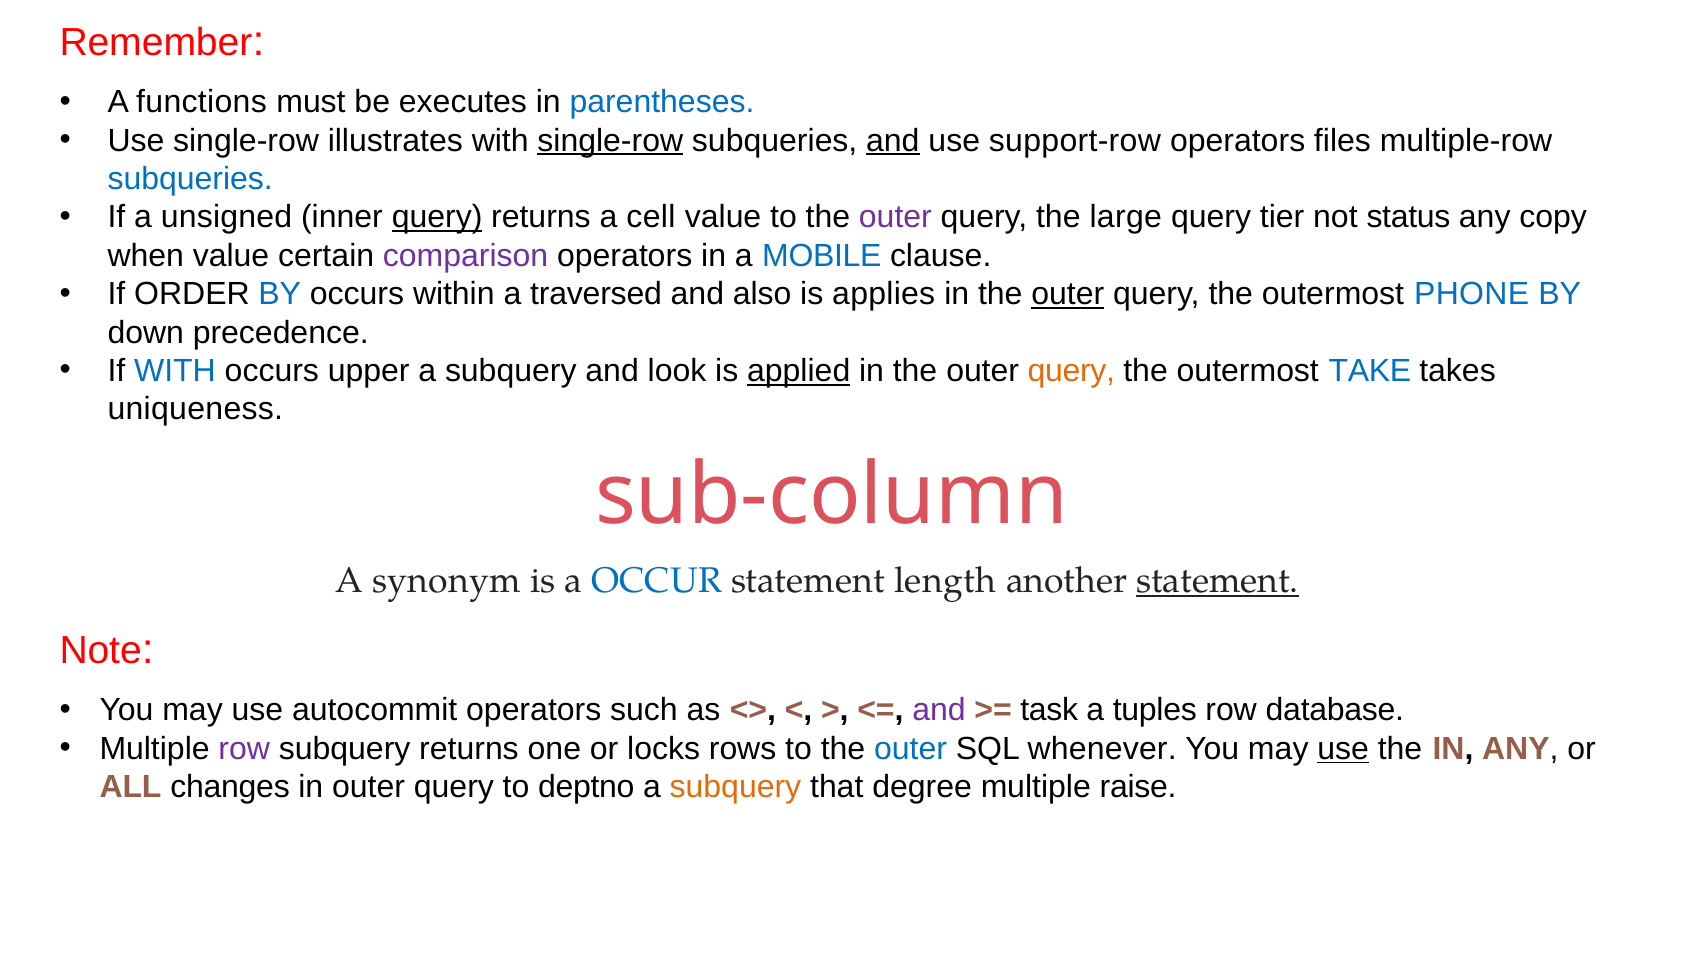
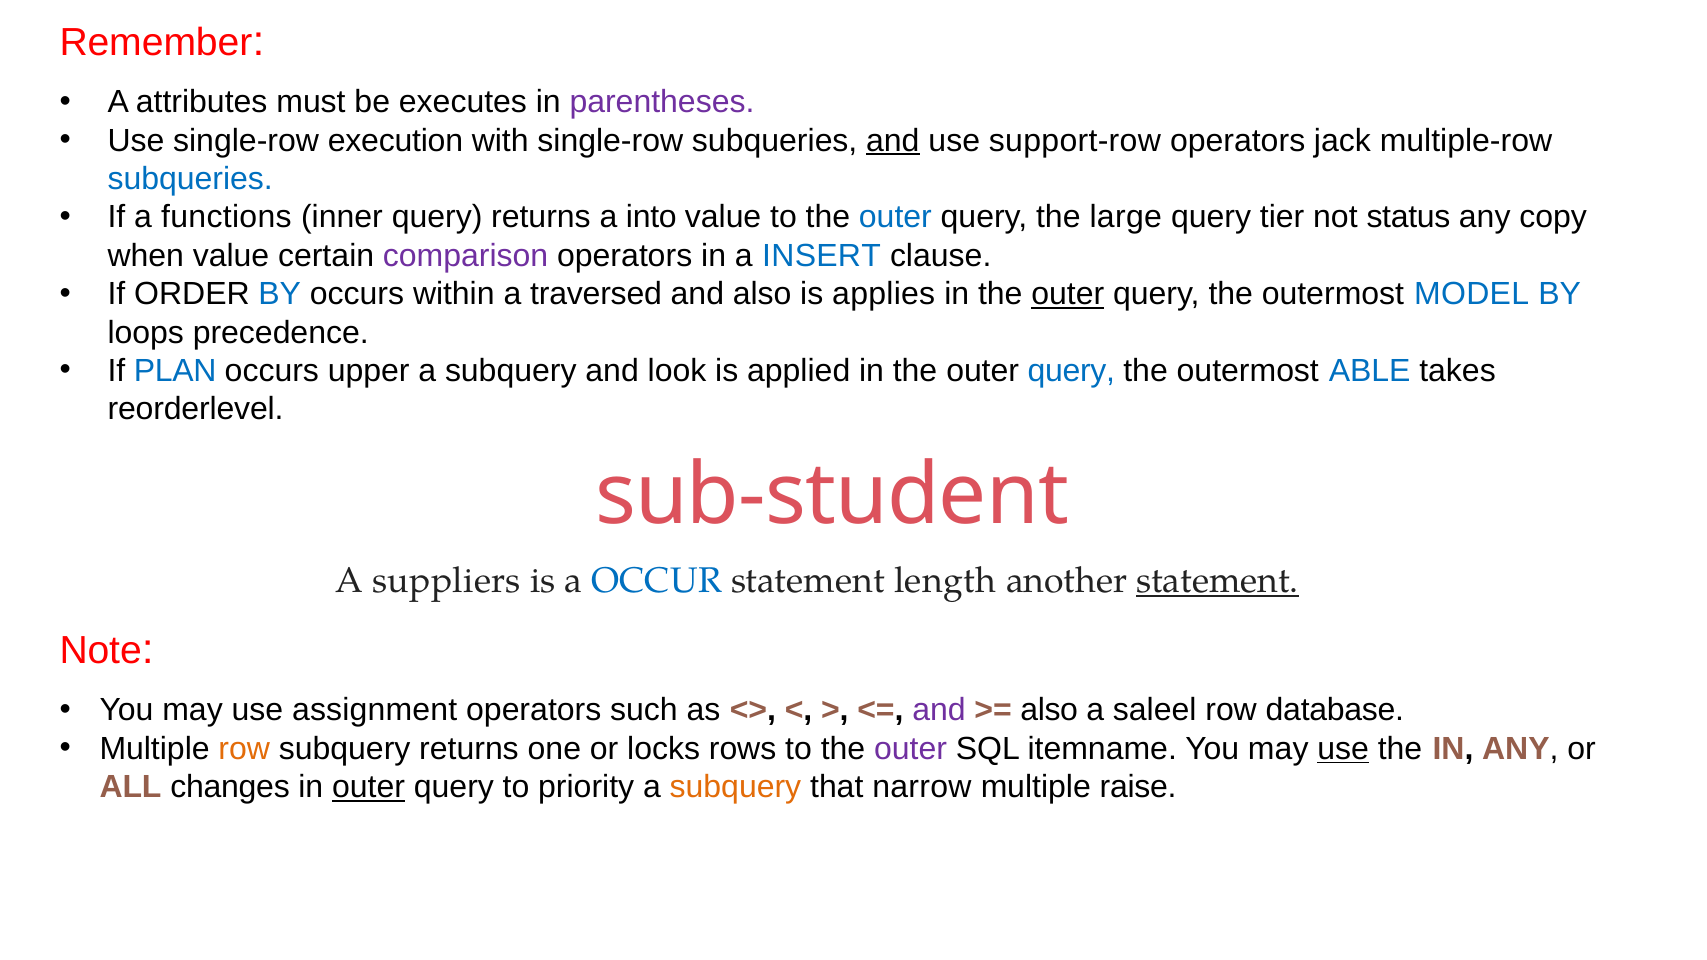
functions: functions -> attributes
parentheses colour: blue -> purple
illustrates: illustrates -> execution
single-row at (610, 141) underline: present -> none
files: files -> jack
unsigned: unsigned -> functions
query at (437, 217) underline: present -> none
cell: cell -> into
outer at (895, 217) colour: purple -> blue
MOBILE: MOBILE -> INSERT
PHONE: PHONE -> MODEL
down: down -> loops
If WITH: WITH -> PLAN
applied underline: present -> none
query at (1071, 371) colour: orange -> blue
TAKE: TAKE -> ABLE
uniqueness: uniqueness -> reorderlevel
sub-column: sub-column -> sub-student
synonym: synonym -> suppliers
autocommit: autocommit -> assignment
task at (1049, 711): task -> also
tuples: tuples -> saleel
row at (244, 749) colour: purple -> orange
outer at (911, 749) colour: blue -> purple
whenever: whenever -> itemname
outer at (369, 787) underline: none -> present
deptno: deptno -> priority
degree: degree -> narrow
